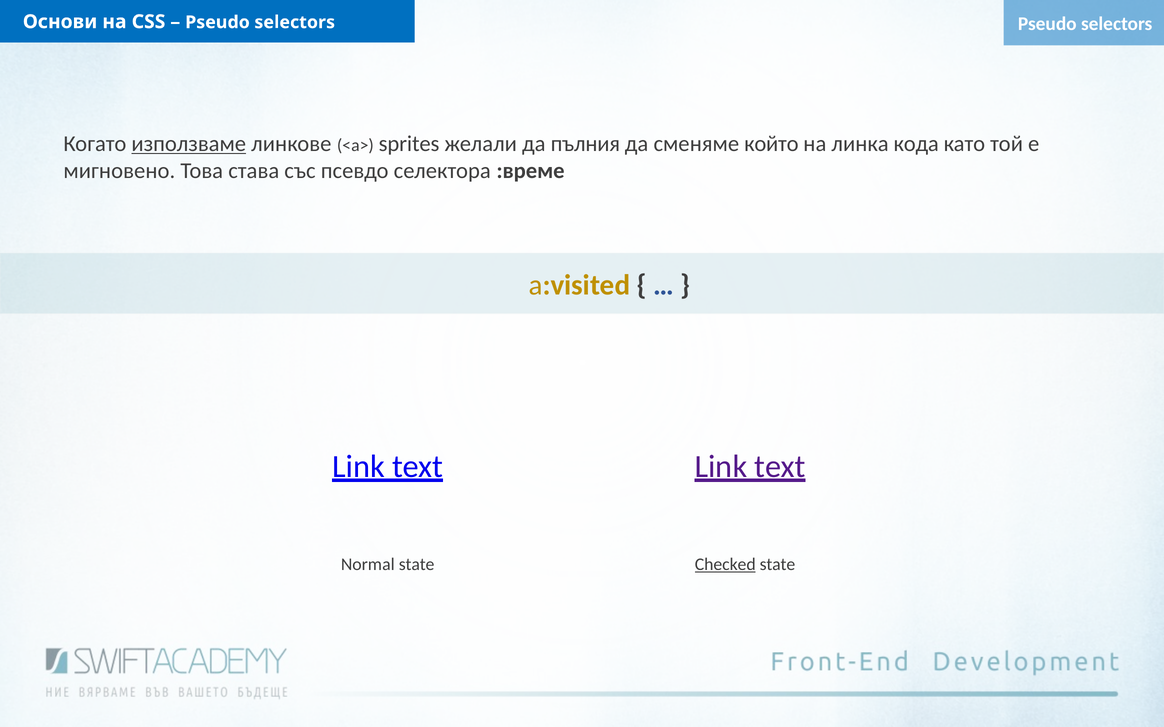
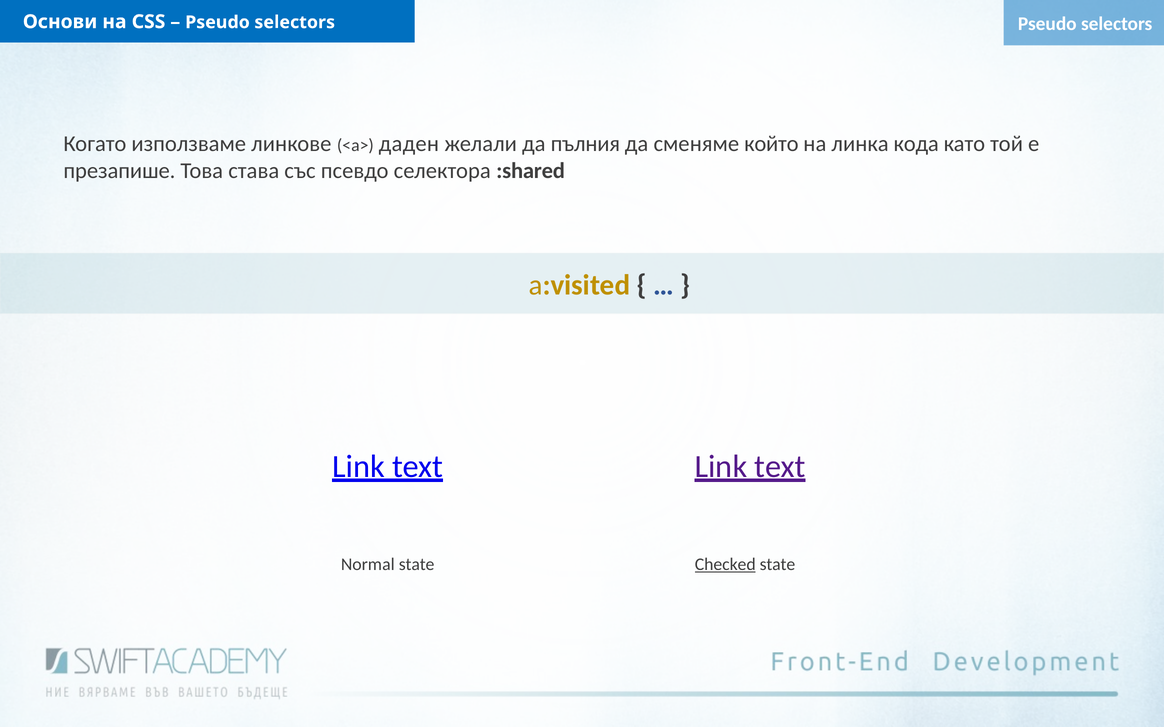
използваме underline: present -> none
sprites: sprites -> даден
мигновено: мигновено -> презапише
:време: :време -> :shared
